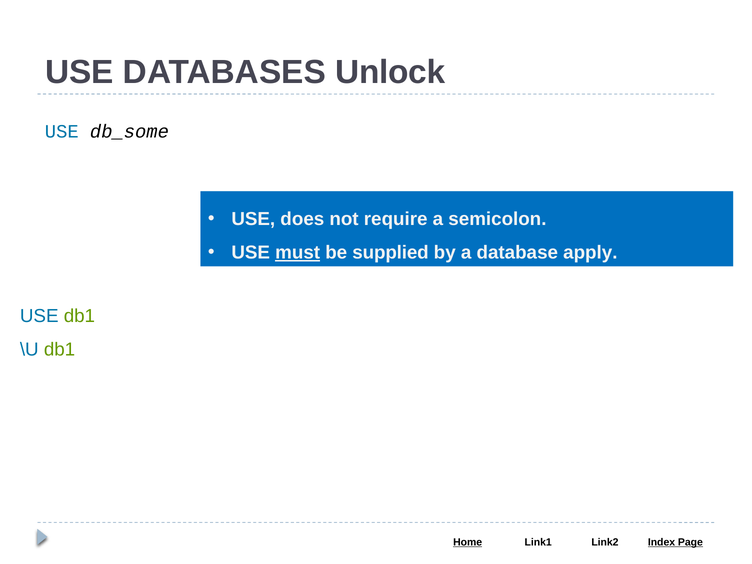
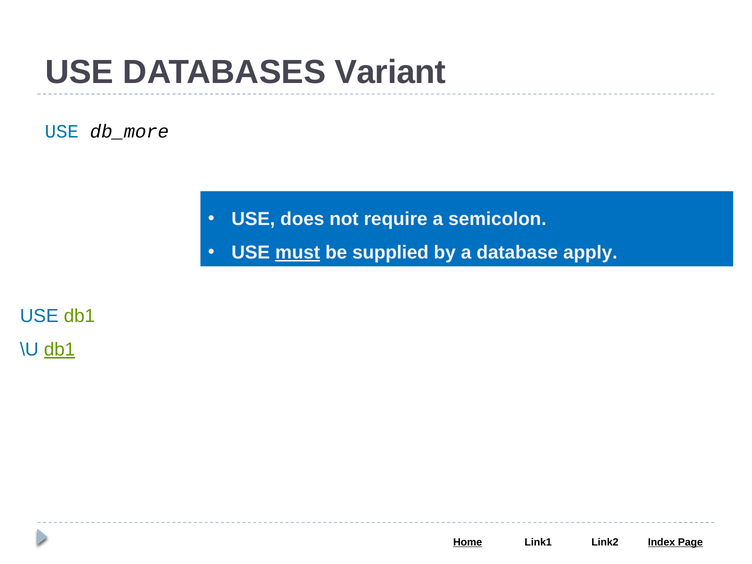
Unlock: Unlock -> Variant
db_some: db_some -> db_more
db1 at (60, 350) underline: none -> present
